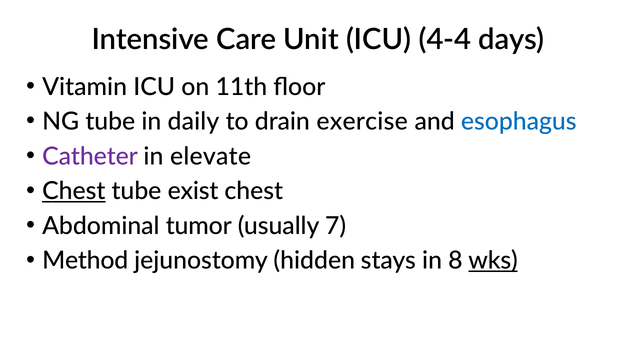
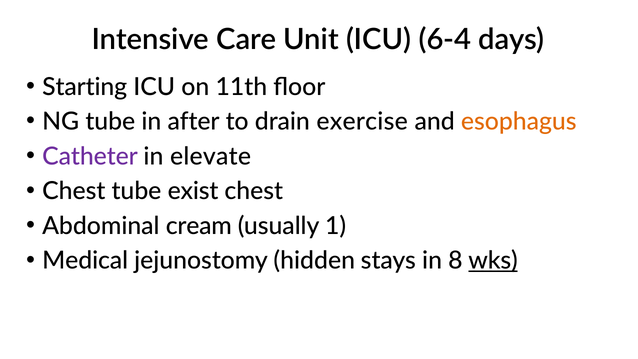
4-4: 4-4 -> 6-4
Vitamin: Vitamin -> Starting
daily: daily -> after
esophagus colour: blue -> orange
Chest at (74, 191) underline: present -> none
tumor: tumor -> cream
7: 7 -> 1
Method: Method -> Medical
